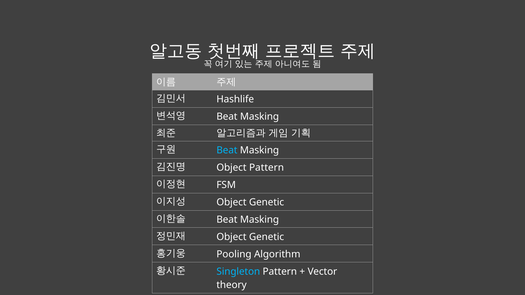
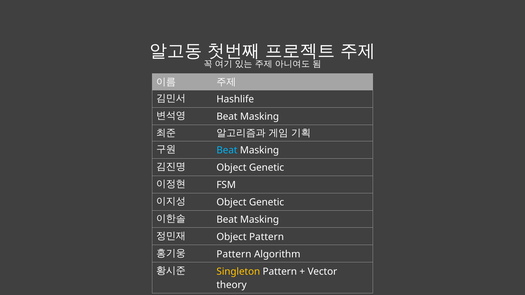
Pattern at (267, 168): Pattern -> Genetic
Genetic at (267, 237): Genetic -> Pattern
Pooling at (234, 254): Pooling -> Pattern
Singleton colour: light blue -> yellow
